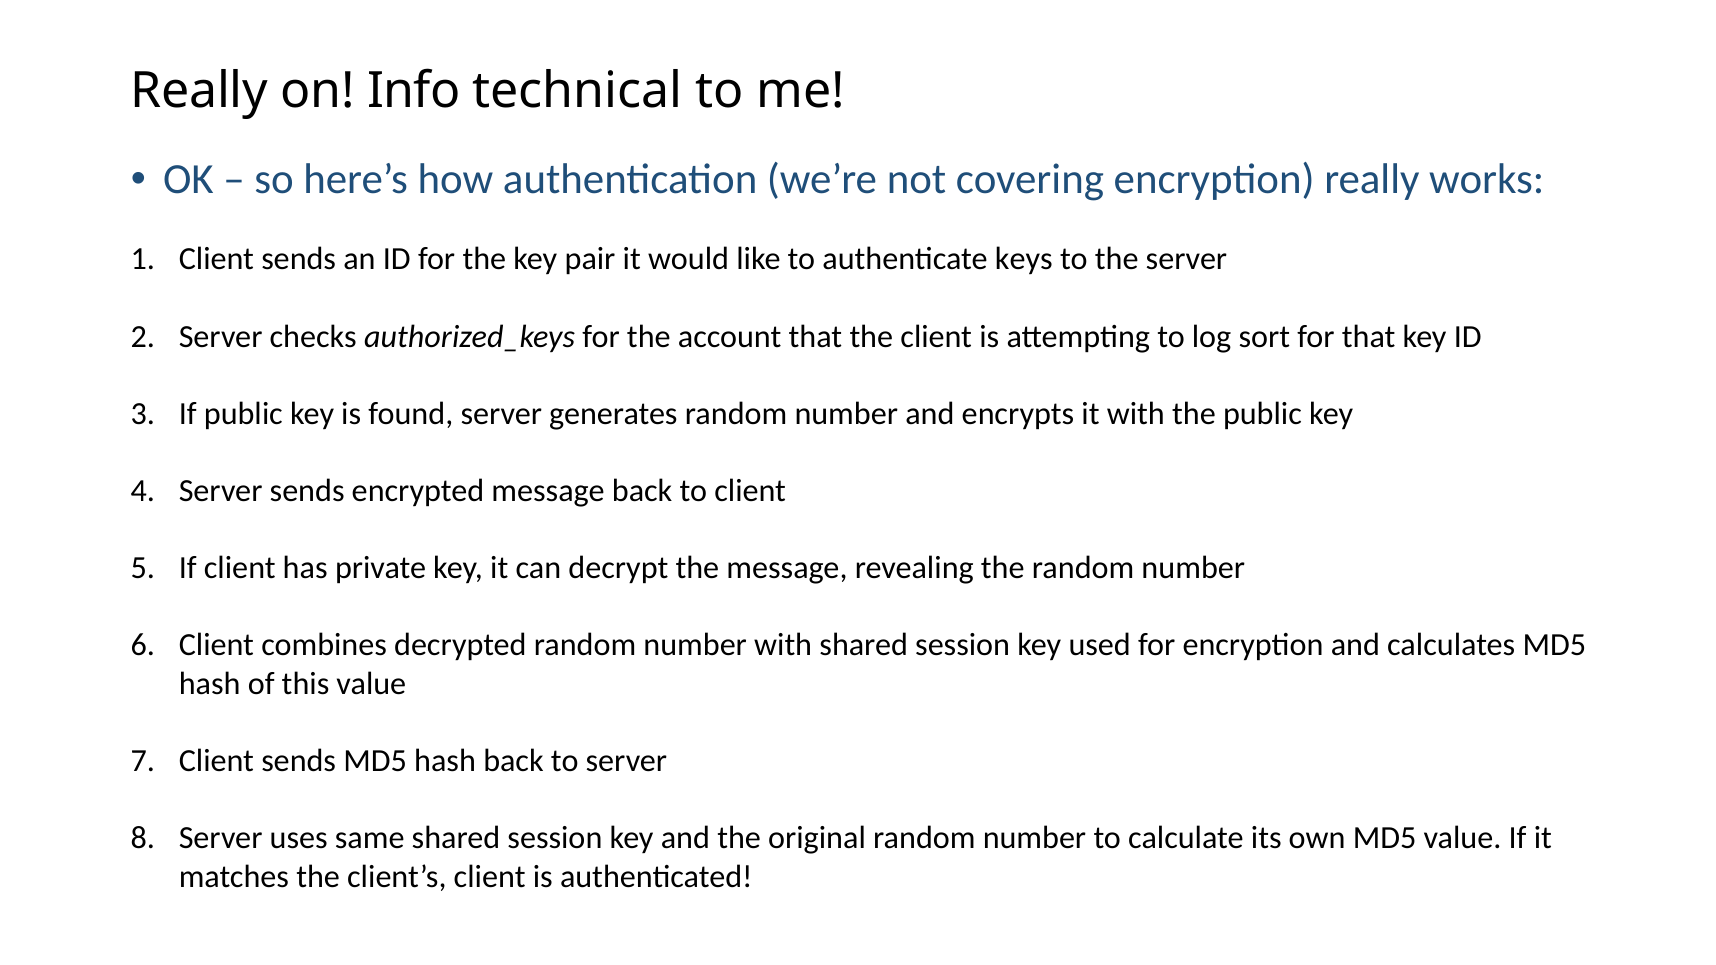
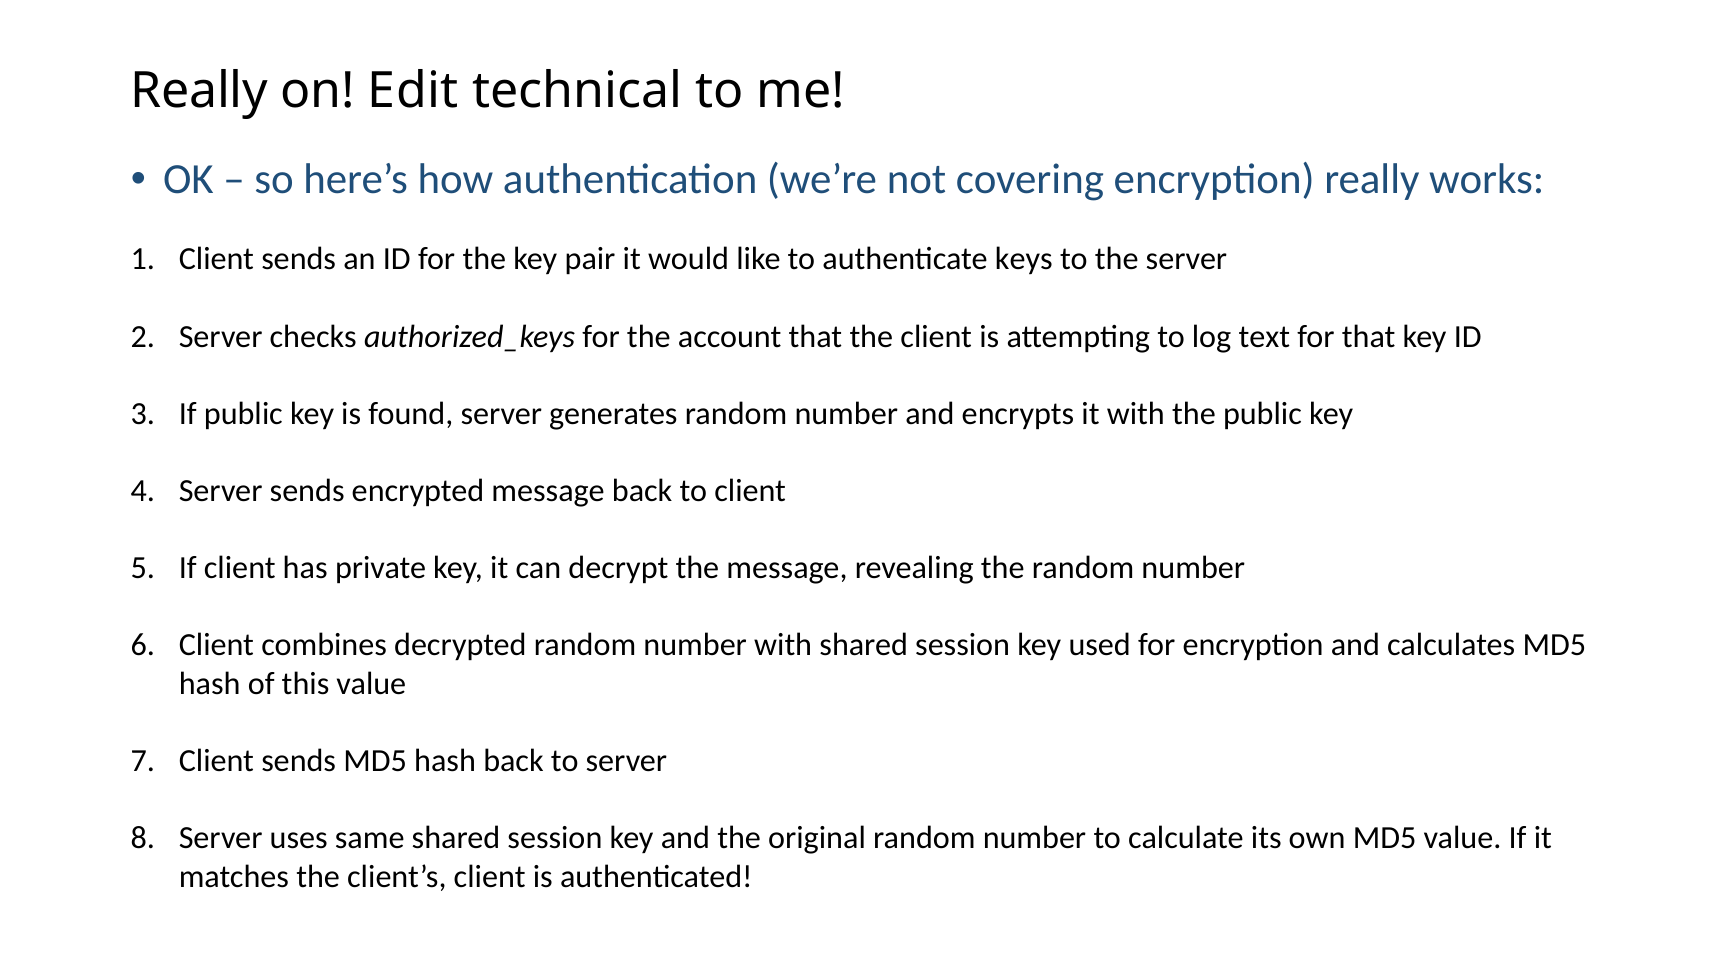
Info: Info -> Edit
sort: sort -> text
